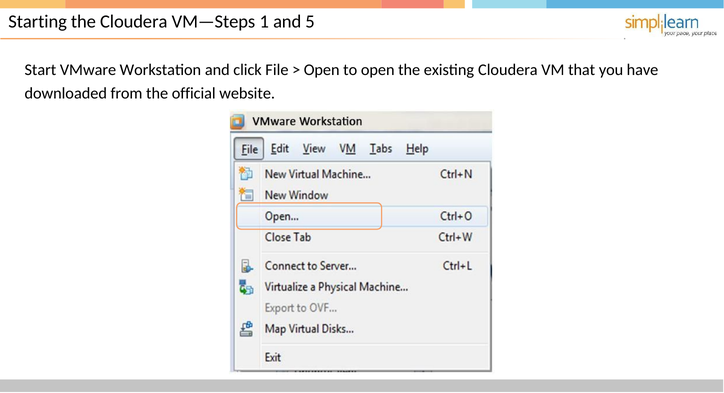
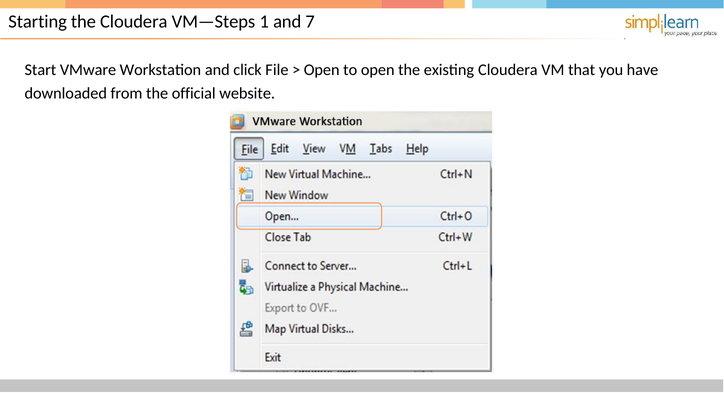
5: 5 -> 7
